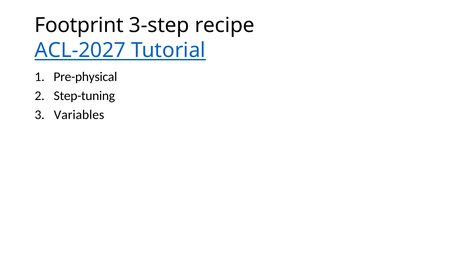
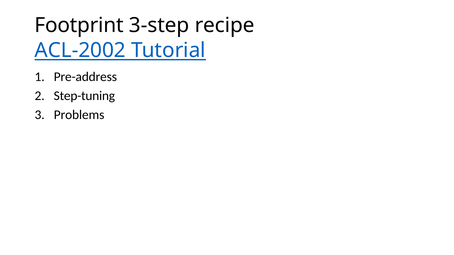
ACL-2027: ACL-2027 -> ACL-2002
Pre-physical: Pre-physical -> Pre-address
Variables: Variables -> Problems
